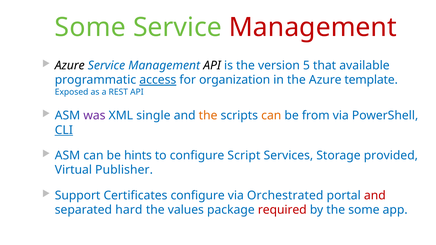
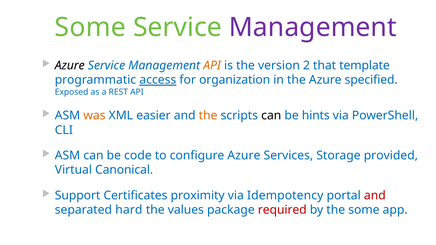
Management at (313, 27) colour: red -> purple
API at (212, 66) colour: black -> orange
5: 5 -> 2
available: available -> template
template: template -> specified
was colour: purple -> orange
single: single -> easier
can at (271, 116) colour: orange -> black
from: from -> hints
CLI underline: present -> none
hints: hints -> code
configure Script: Script -> Azure
Publisher: Publisher -> Canonical
Certificates configure: configure -> proximity
Orchestrated: Orchestrated -> Idempotency
